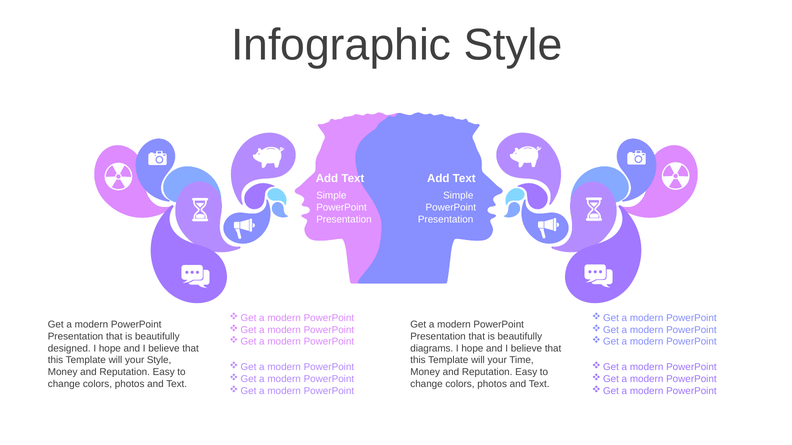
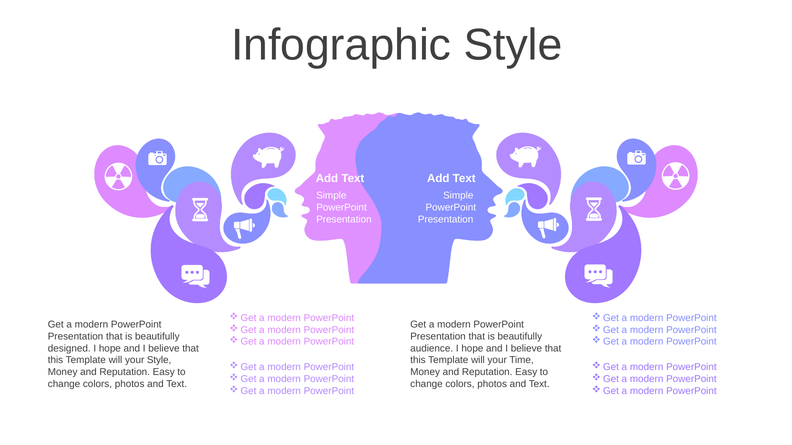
diagrams: diagrams -> audience
